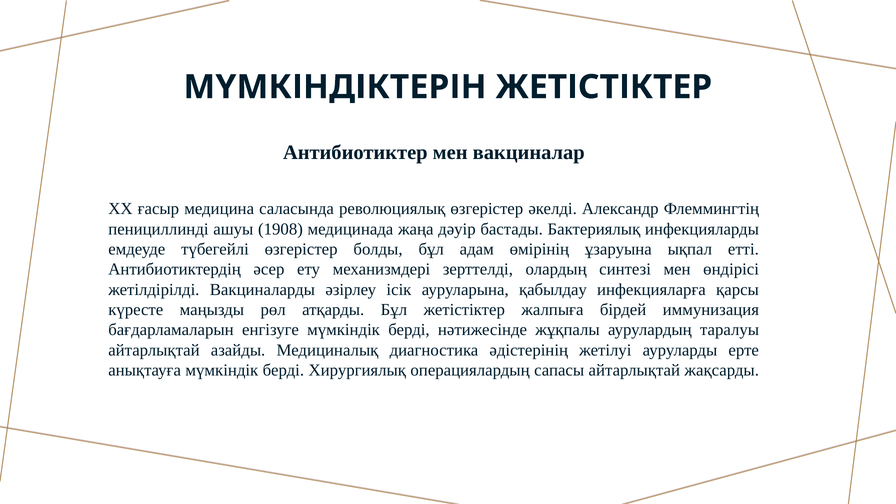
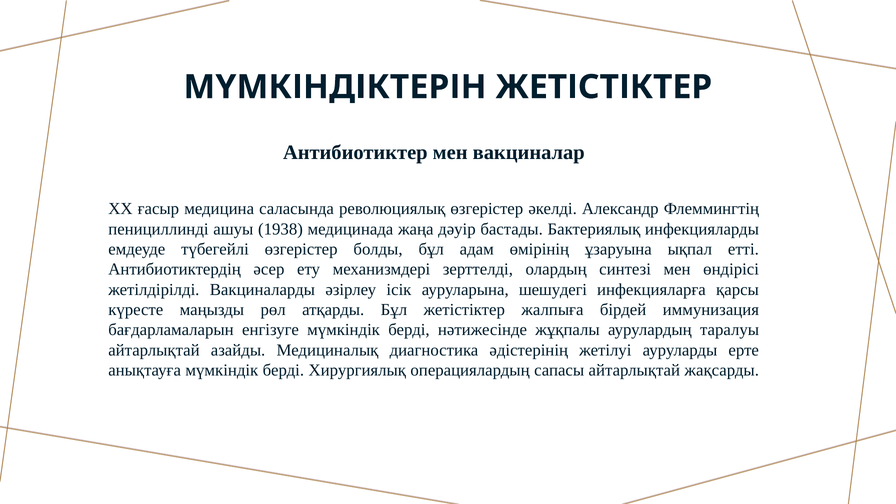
1908: 1908 -> 1938
қабылдау: қабылдау -> шешудегі
